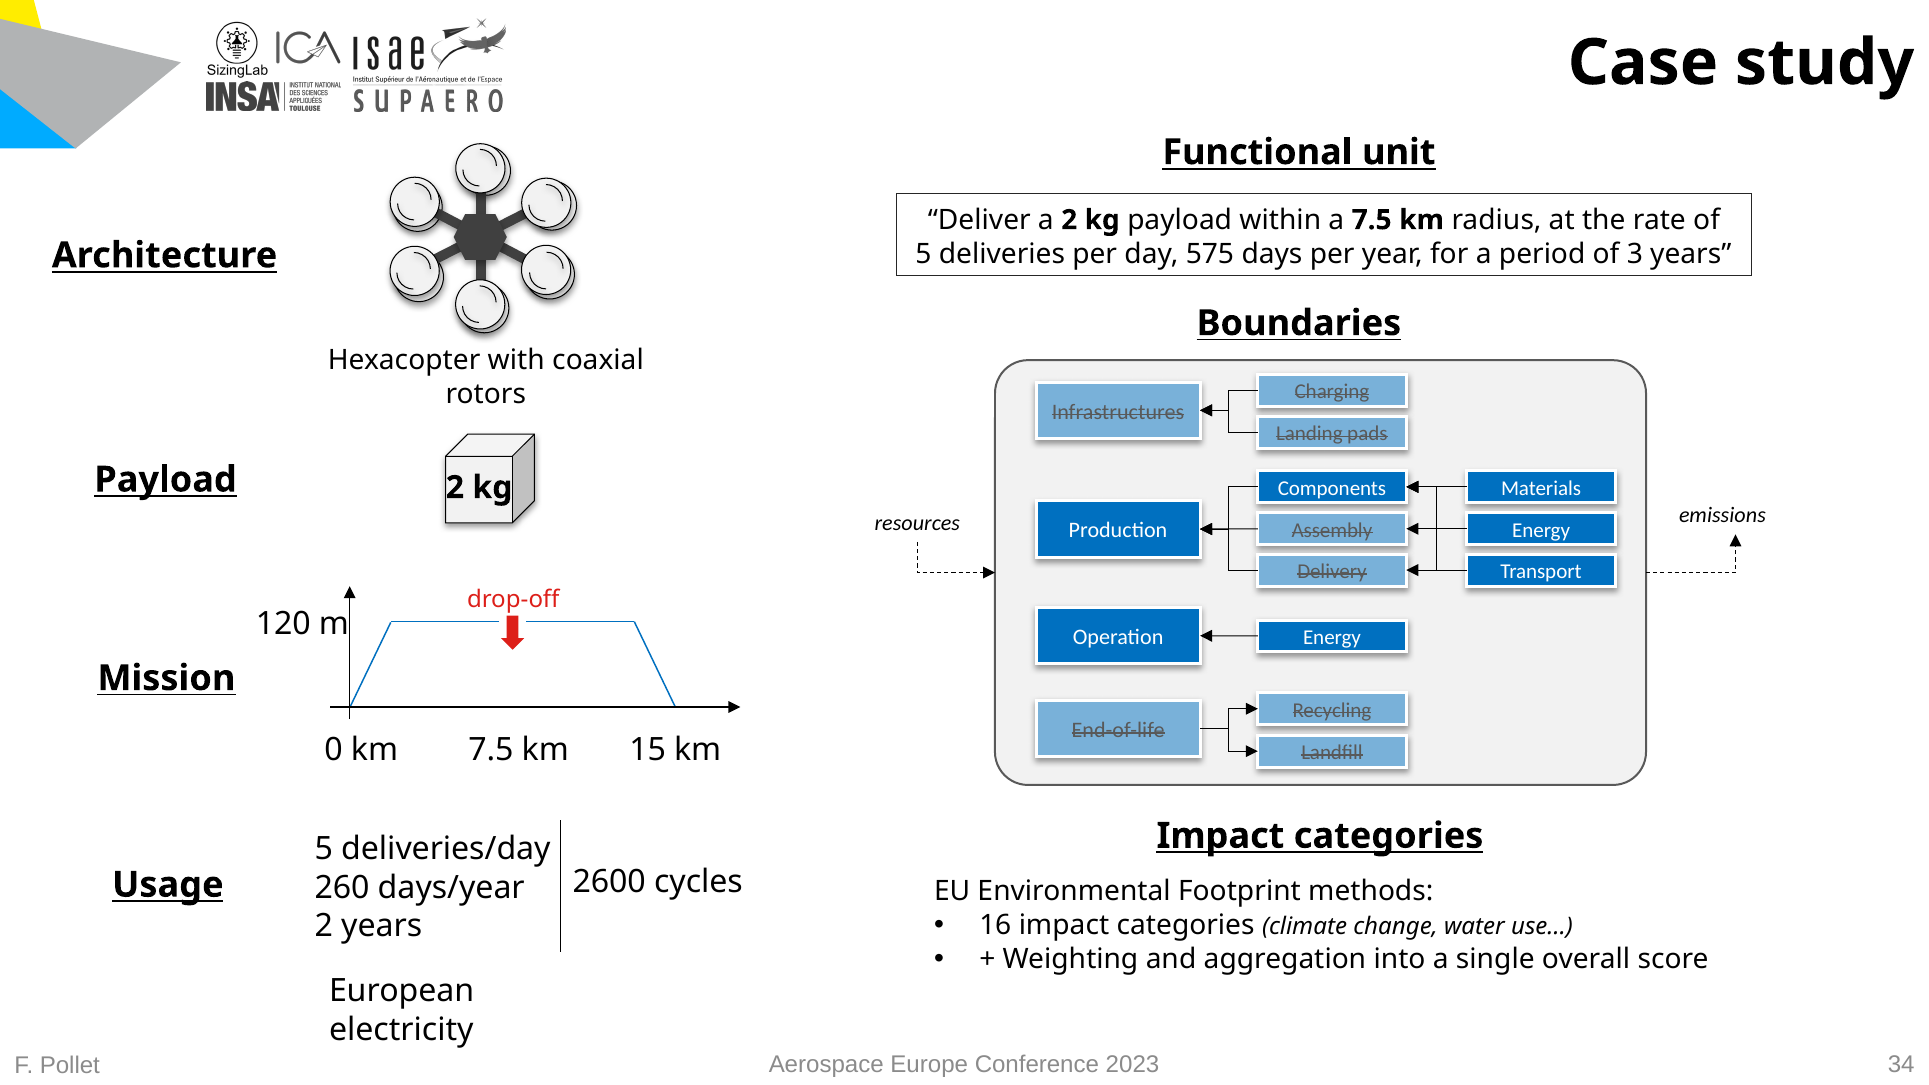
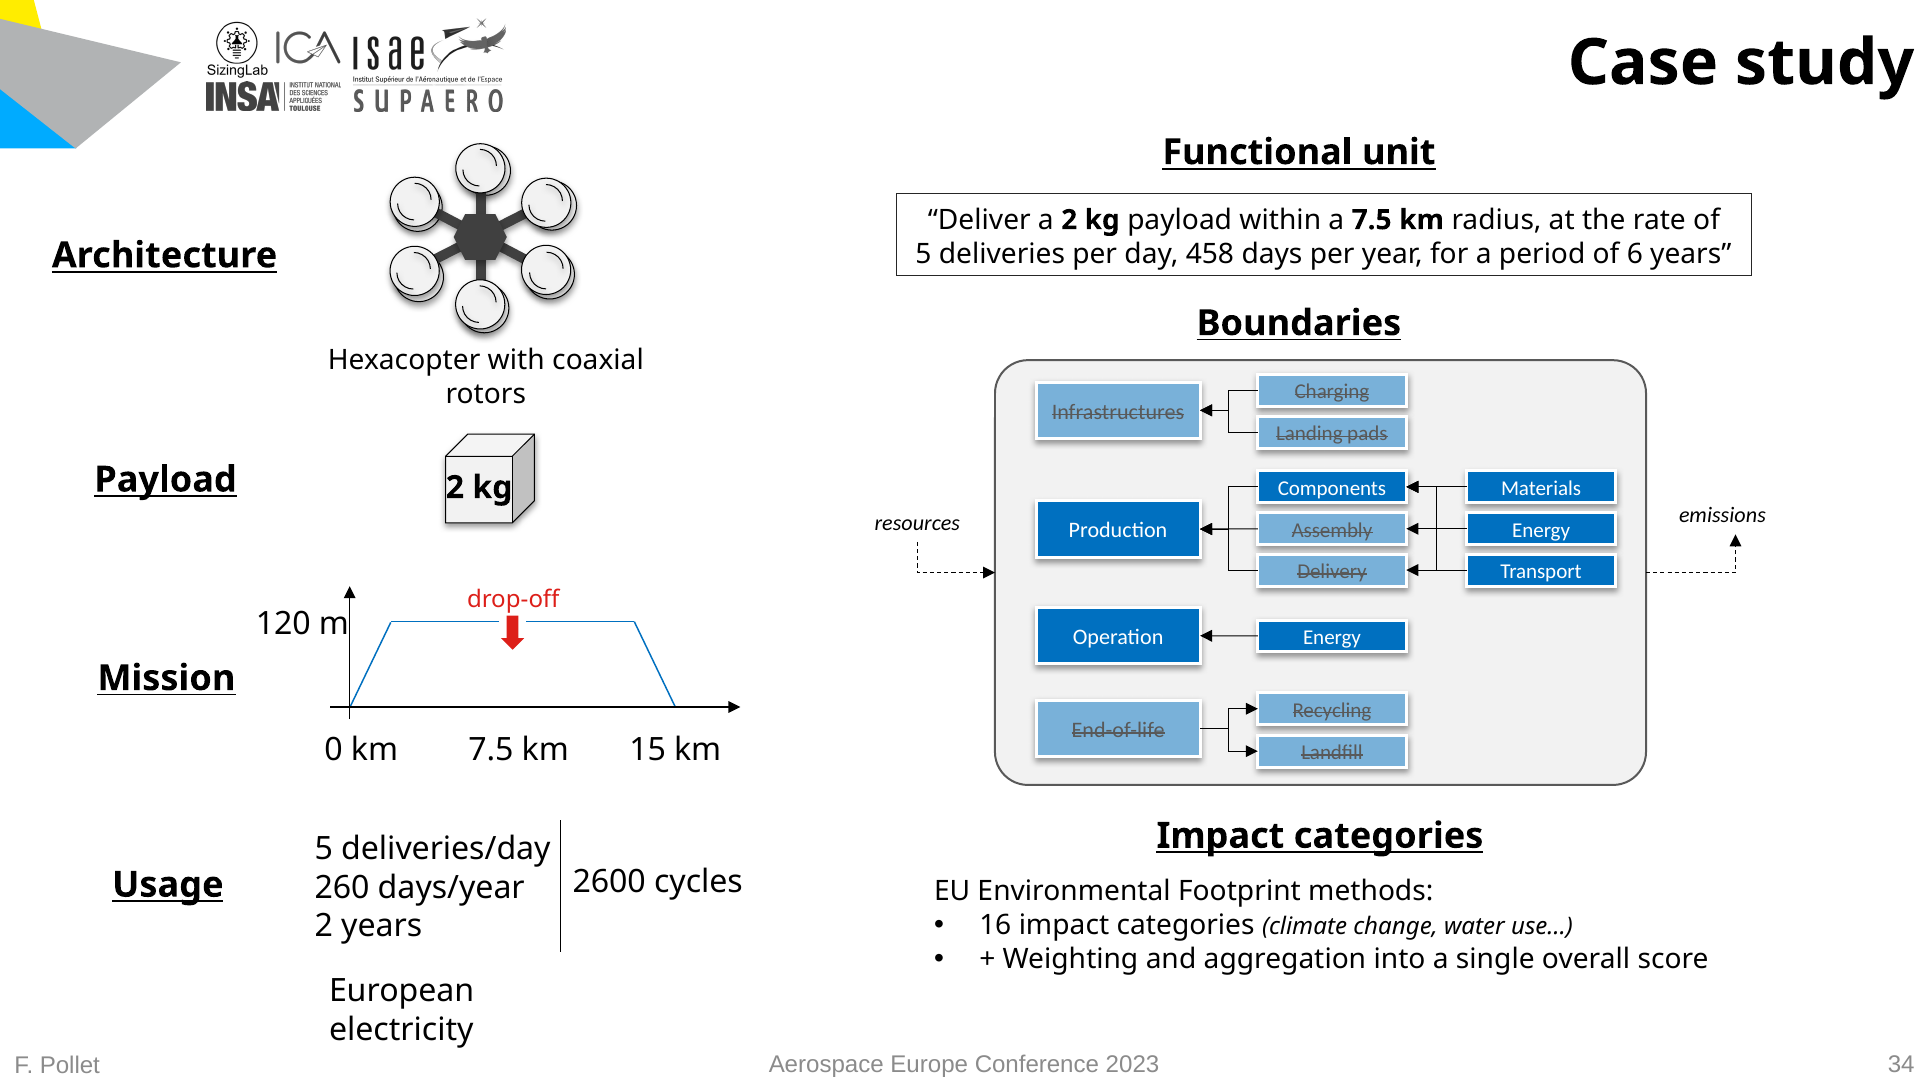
575: 575 -> 458
3: 3 -> 6
